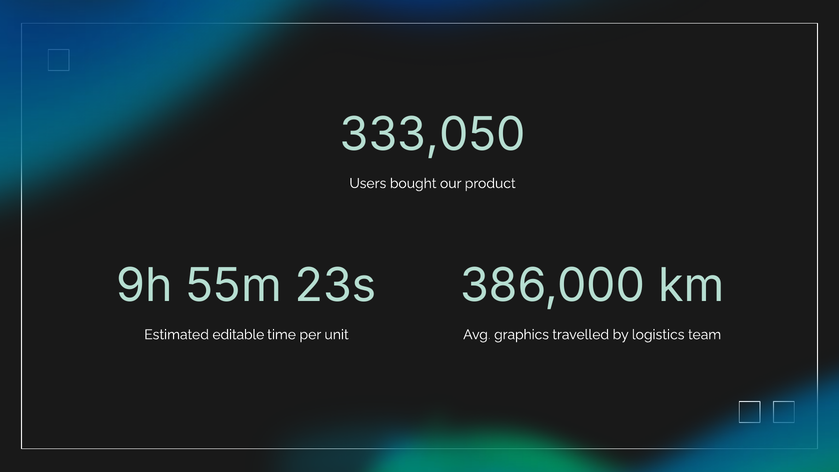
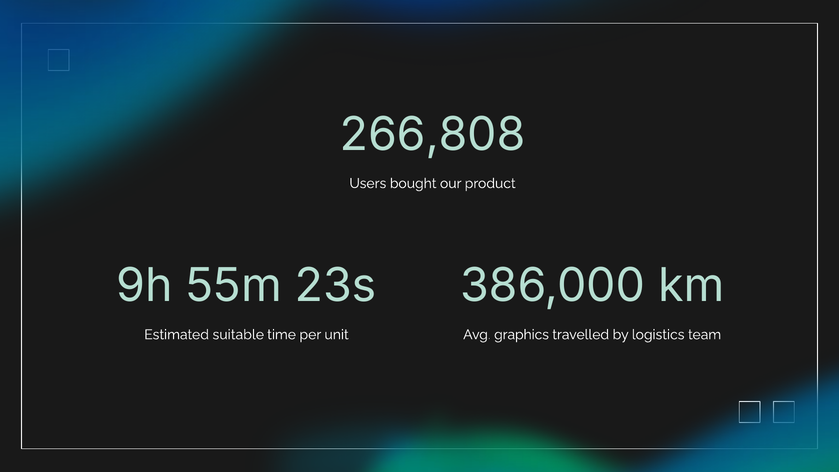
333,050: 333,050 -> 266,808
editable: editable -> suitable
